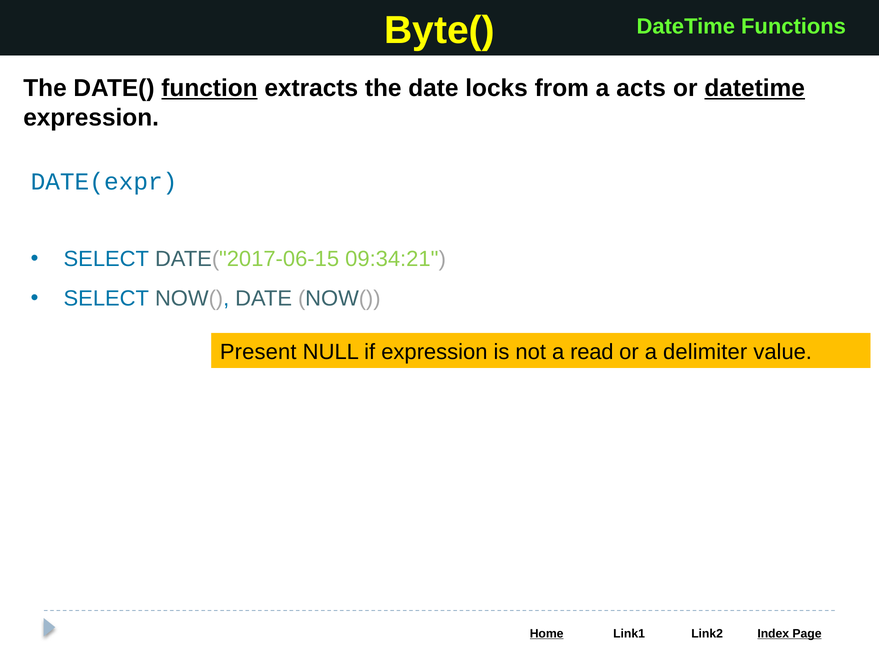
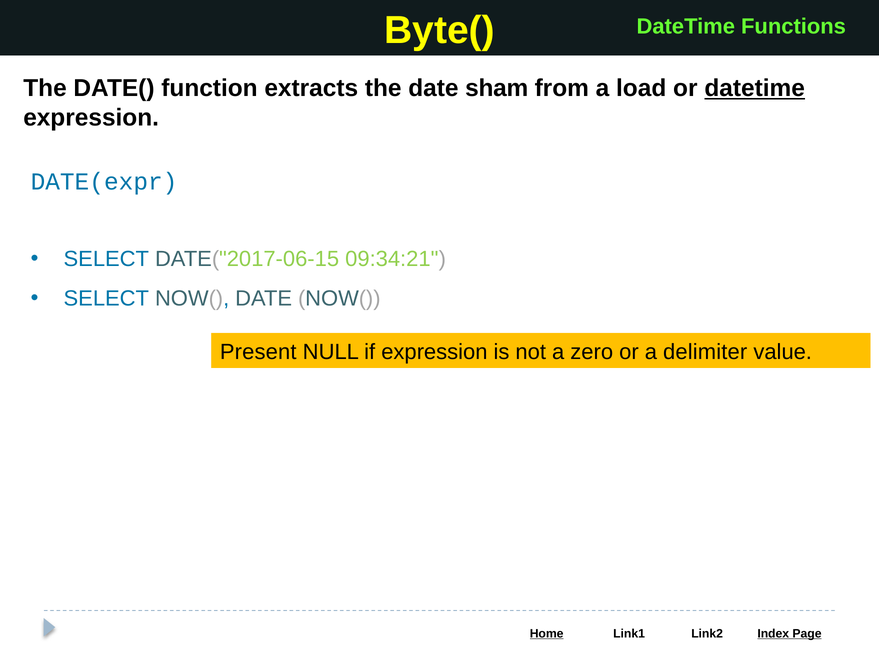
function underline: present -> none
locks: locks -> sham
acts: acts -> load
read: read -> zero
